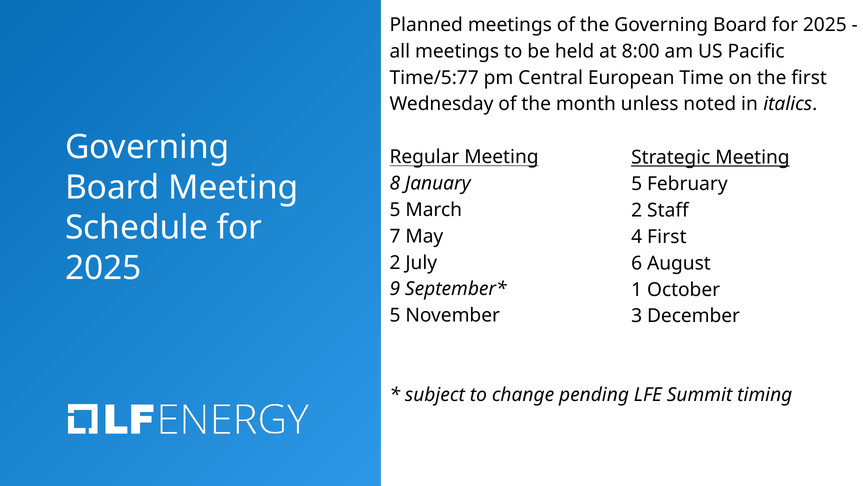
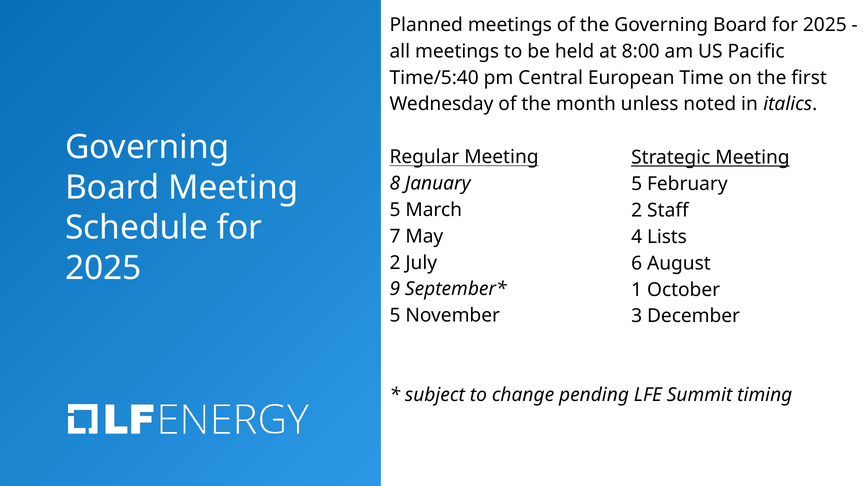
Time/5:77: Time/5:77 -> Time/5:40
4 First: First -> Lists
